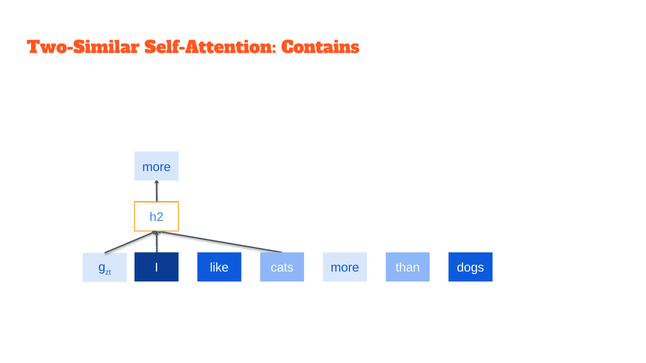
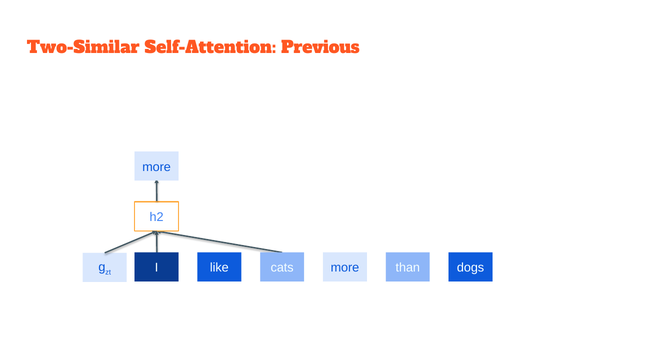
Contains: Contains -> Previous
